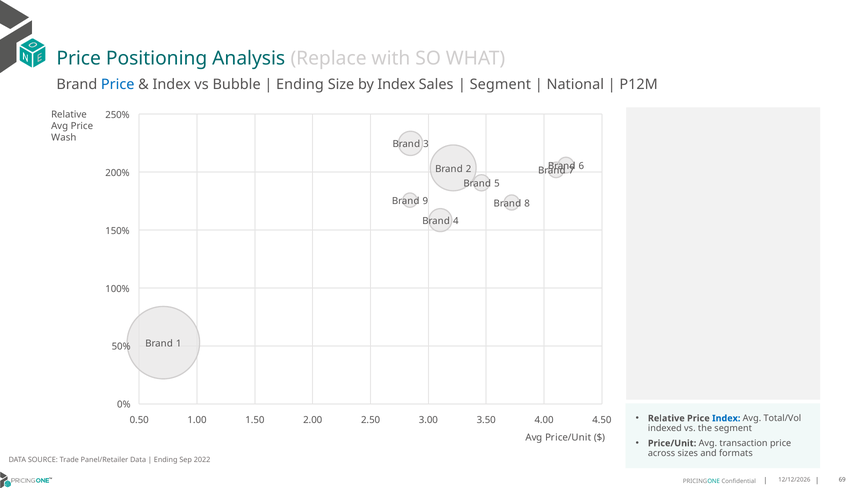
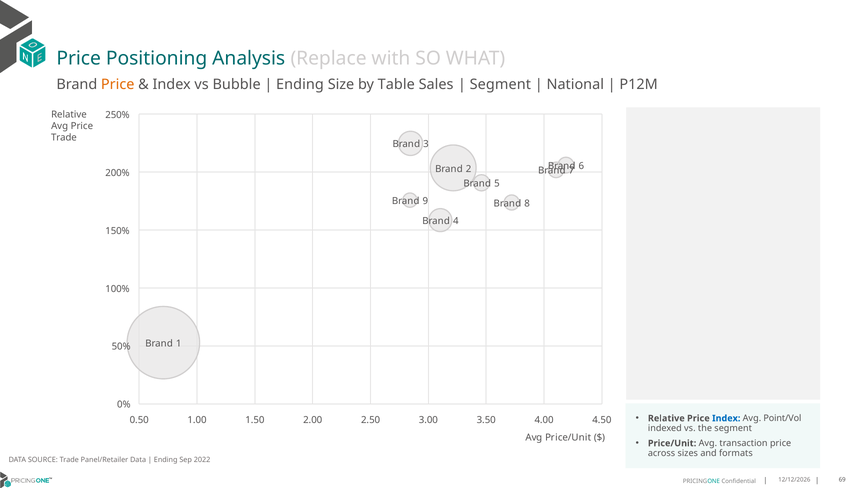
Price at (118, 85) colour: blue -> orange
by Index: Index -> Table
Wash at (64, 138): Wash -> Trade
Total/Vol: Total/Vol -> Point/Vol
